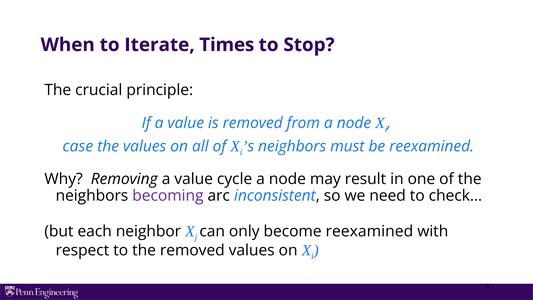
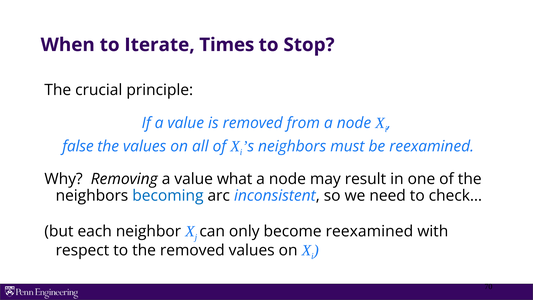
case: case -> false
cycle: cycle -> what
becoming colour: purple -> blue
